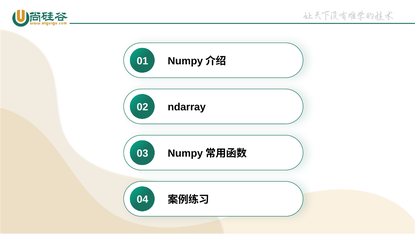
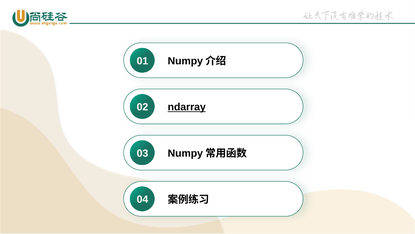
ndarray underline: none -> present
